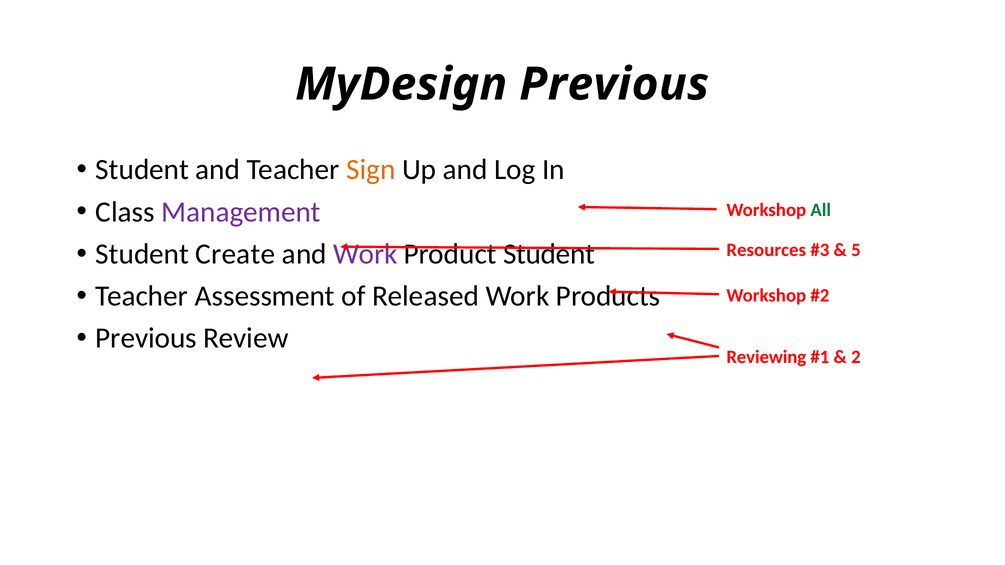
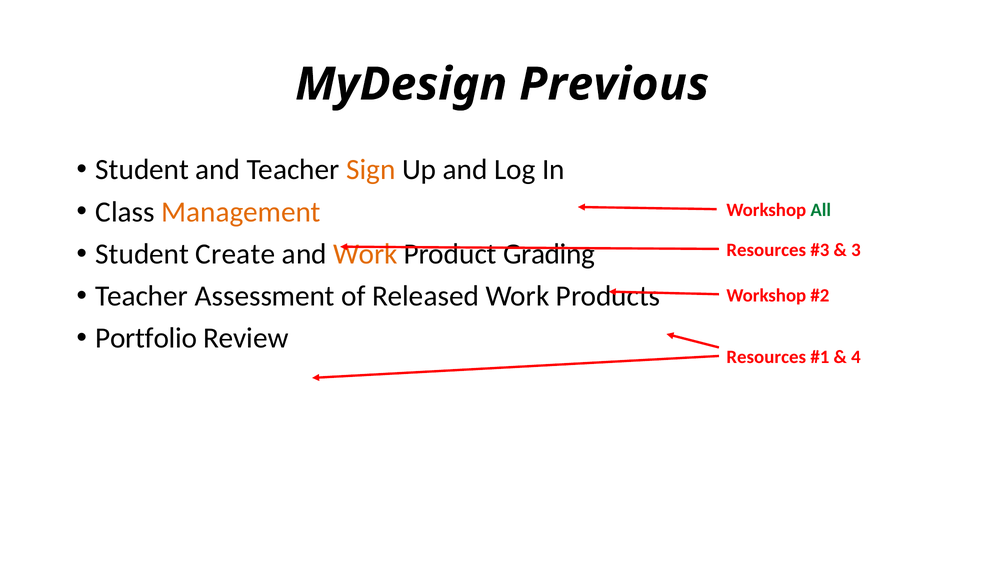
Management colour: purple -> orange
Work at (365, 254) colour: purple -> orange
Product Student: Student -> Grading
5: 5 -> 3
Previous at (146, 338): Previous -> Portfolio
Reviewing at (766, 357): Reviewing -> Resources
2: 2 -> 4
